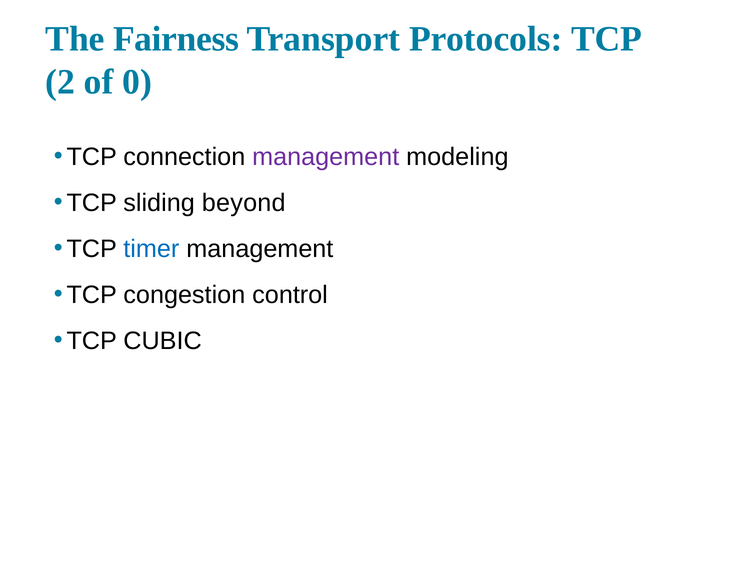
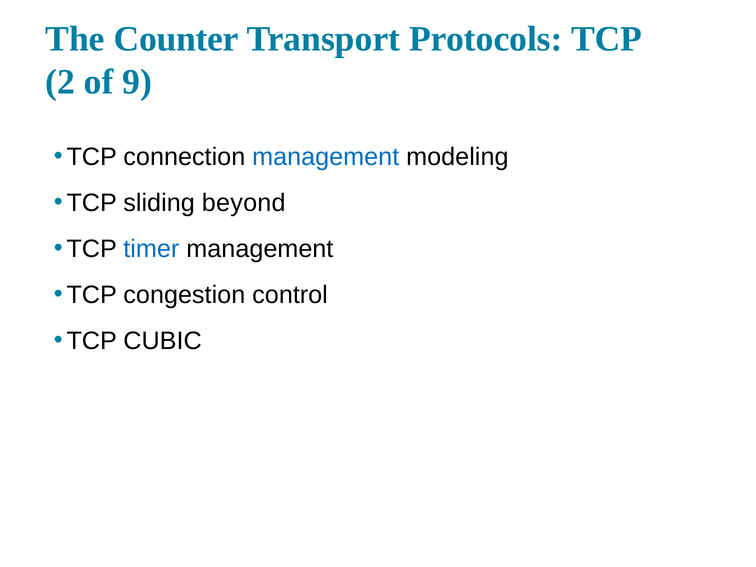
Fairness: Fairness -> Counter
0: 0 -> 9
management at (326, 157) colour: purple -> blue
